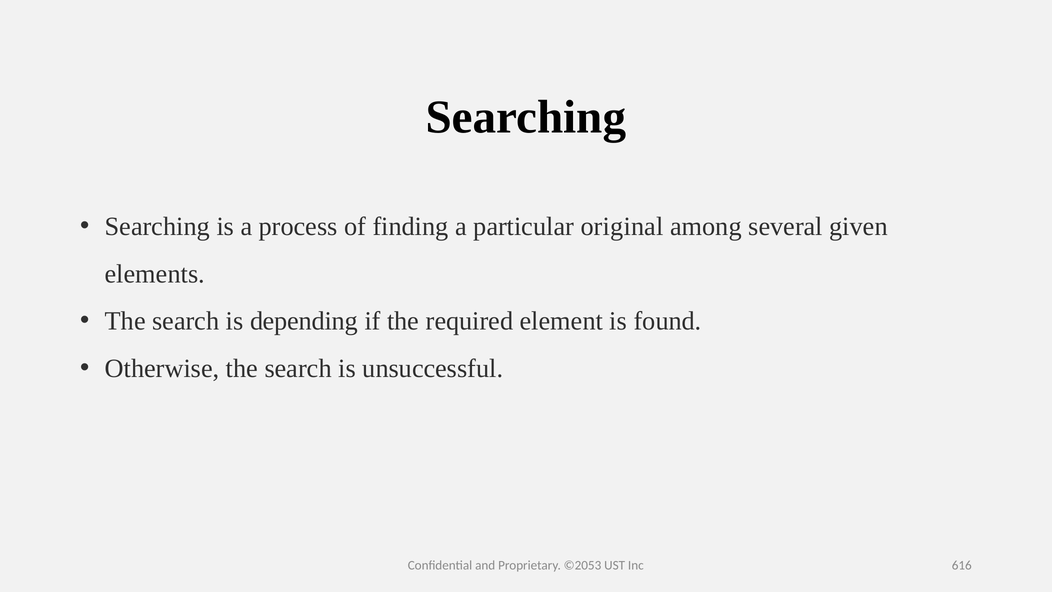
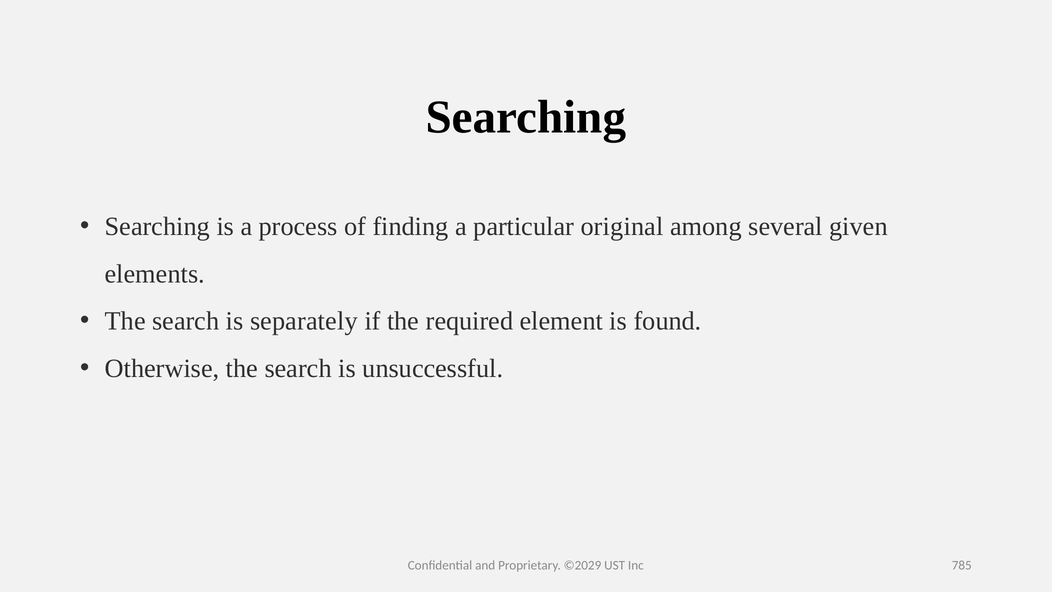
depending: depending -> separately
©2053: ©2053 -> ©2029
616: 616 -> 785
